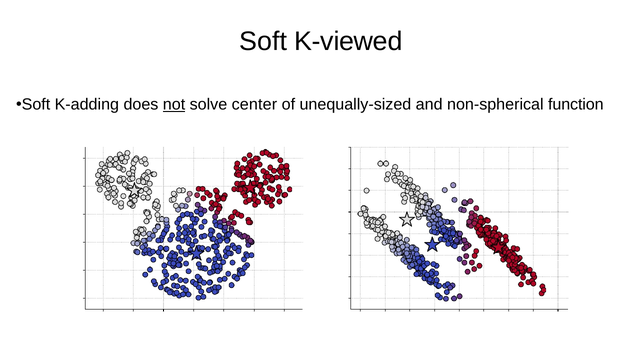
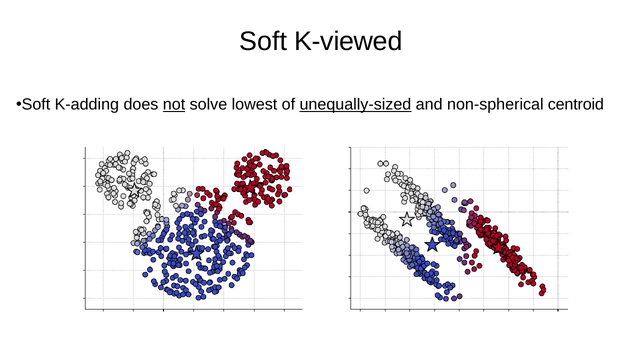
center: center -> lowest
unequally-sized underline: none -> present
function: function -> centroid
